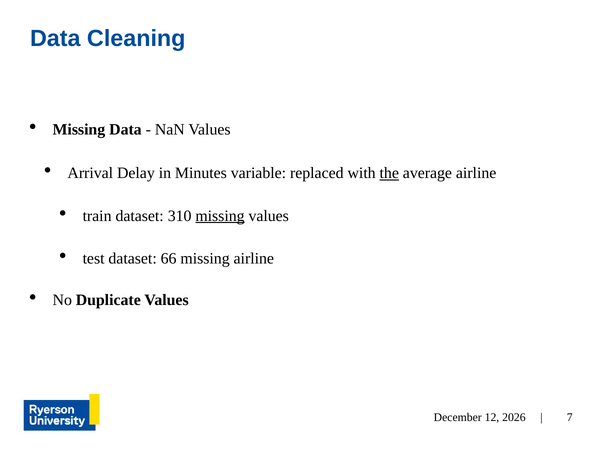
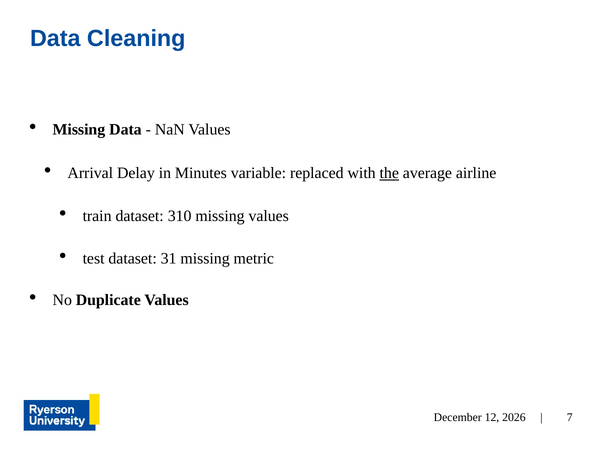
missing at (220, 216) underline: present -> none
66: 66 -> 31
missing airline: airline -> metric
